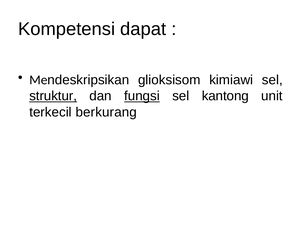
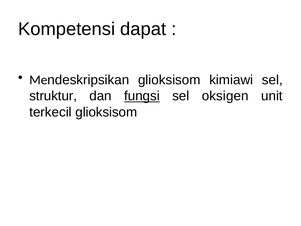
struktur underline: present -> none
kantong: kantong -> oksigen
terkecil berkurang: berkurang -> glioksisom
